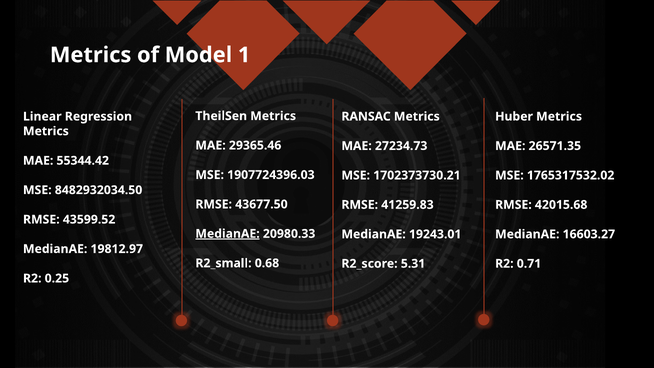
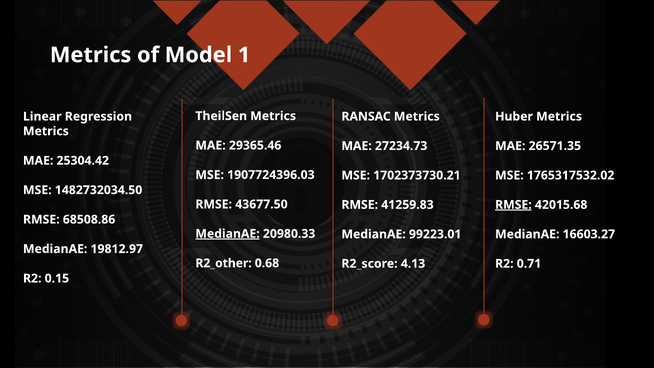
55344.42: 55344.42 -> 25304.42
8482932034.50: 8482932034.50 -> 1482732034.50
RMSE at (513, 205) underline: none -> present
43599.52: 43599.52 -> 68508.86
19243.01: 19243.01 -> 99223.01
R2_small: R2_small -> R2_other
5.31: 5.31 -> 4.13
0.25: 0.25 -> 0.15
